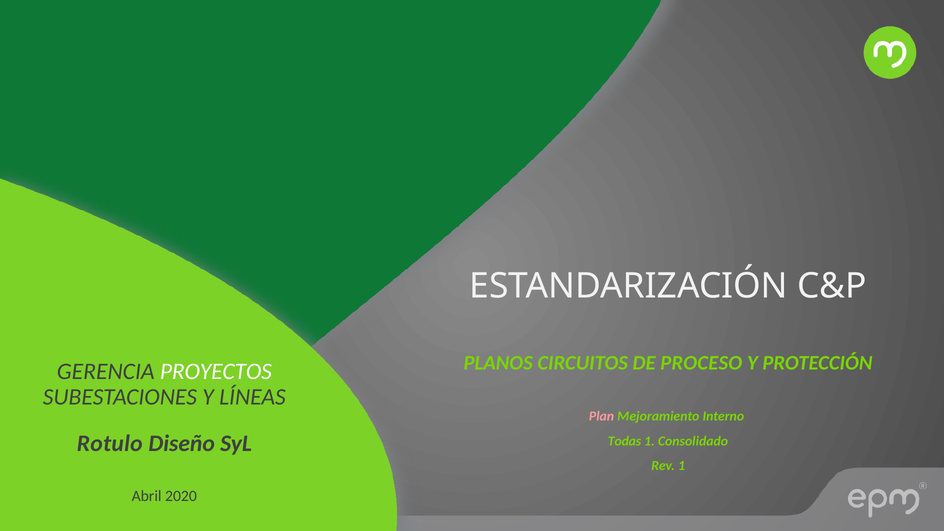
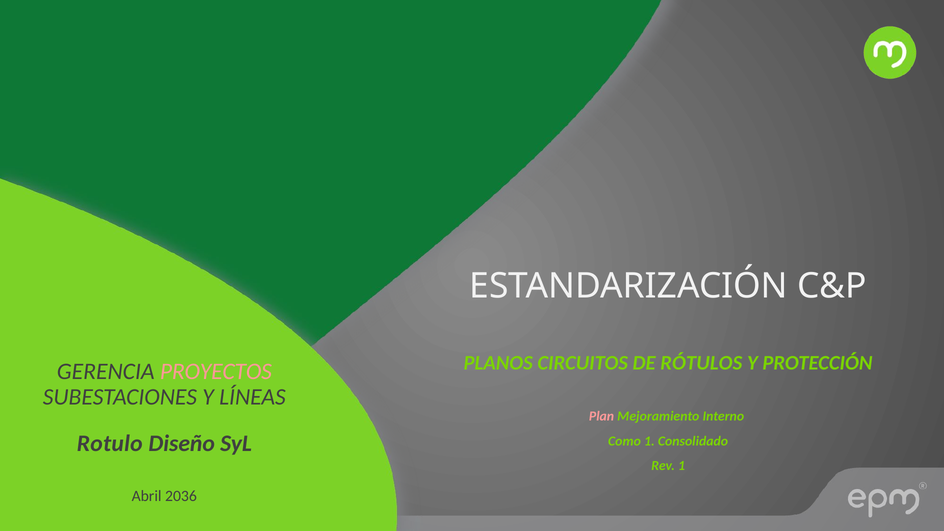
PROCESO: PROCESO -> RÓTULOS
PROYECTOS colour: white -> pink
Todas: Todas -> Como
2020: 2020 -> 2036
